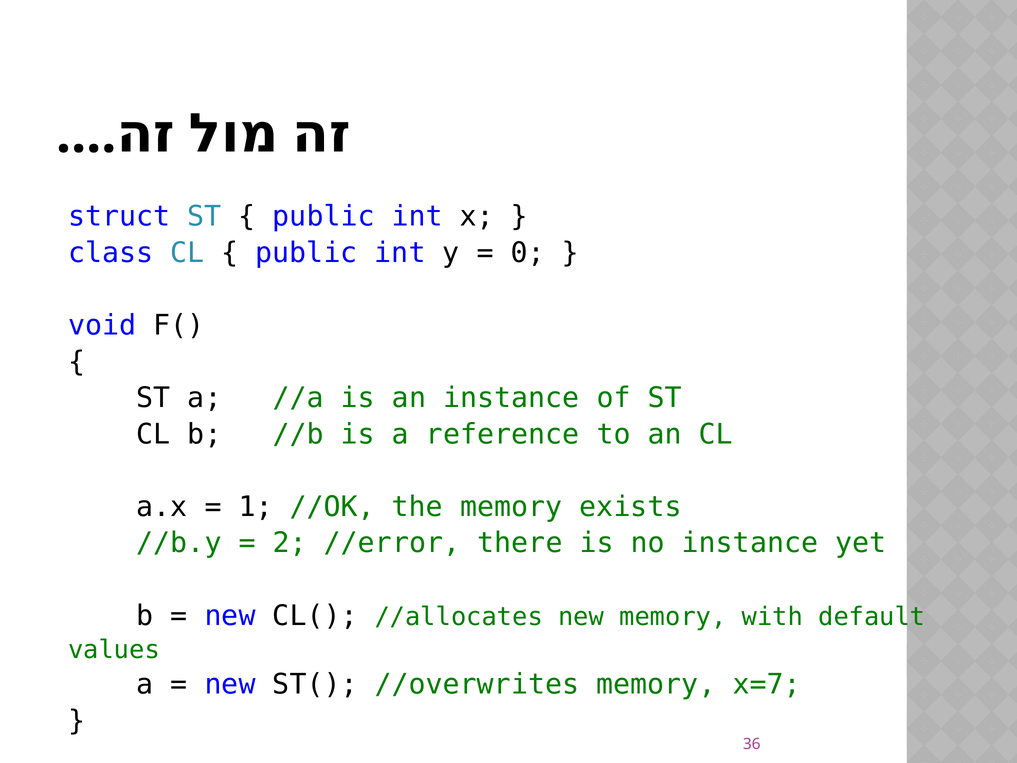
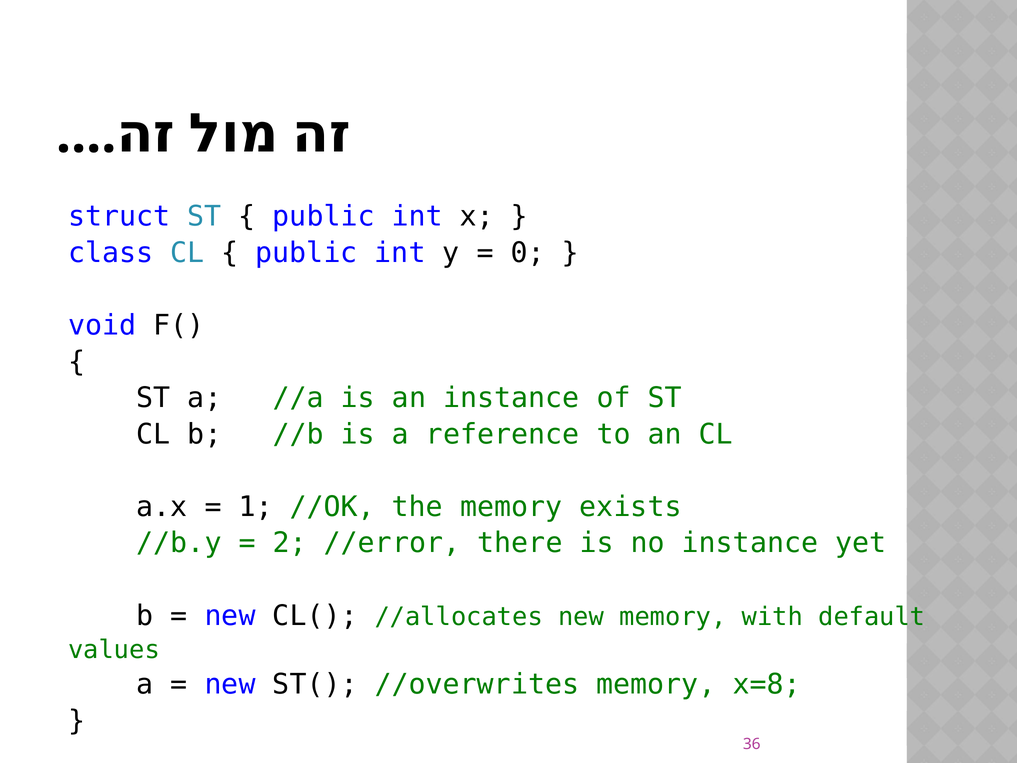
x=7: x=7 -> x=8
